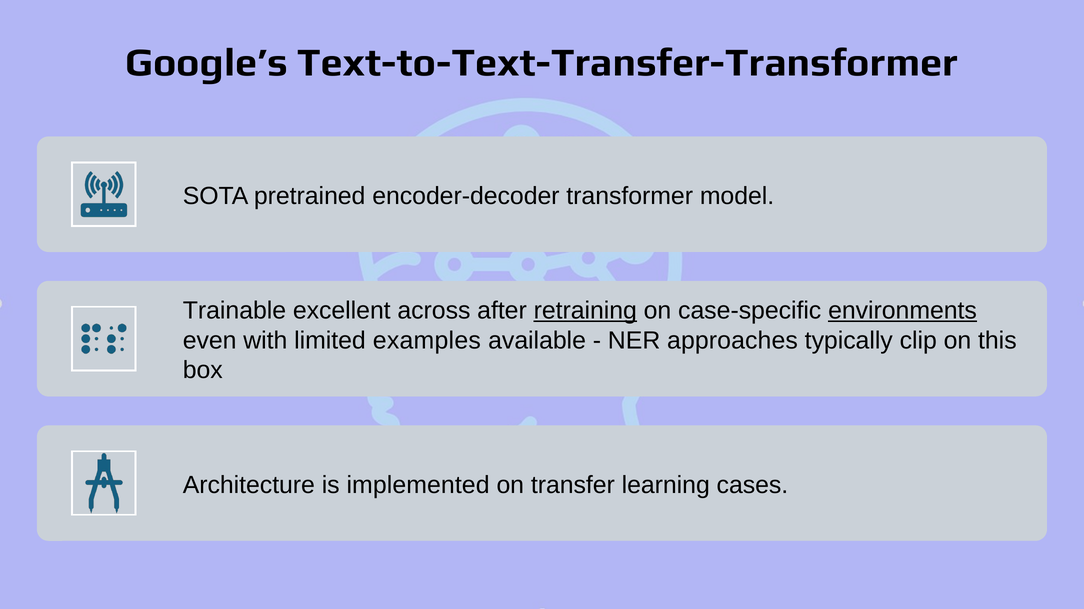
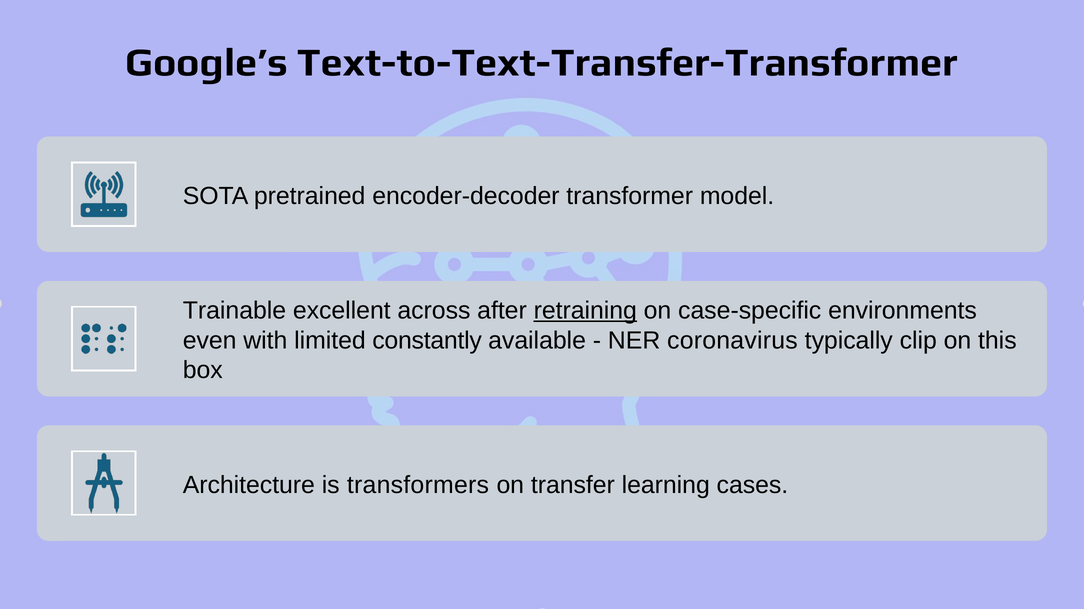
environments underline: present -> none
examples: examples -> constantly
approaches: approaches -> coronavirus
implemented: implemented -> transformers
